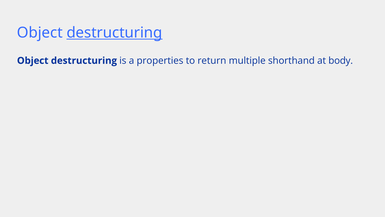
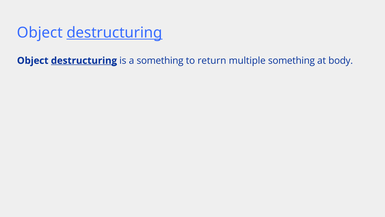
destructuring at (84, 61) underline: none -> present
a properties: properties -> something
multiple shorthand: shorthand -> something
